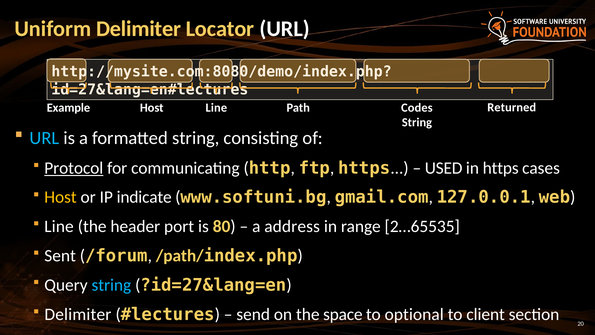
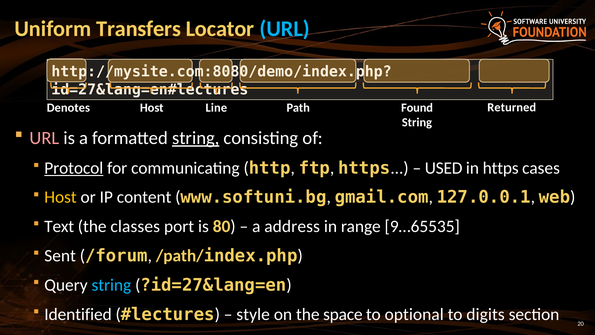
Uniform Delimiter: Delimiter -> Transfers
URL at (285, 29) colour: white -> light blue
Example: Example -> Denotes
Codes: Codes -> Found
URL at (44, 138) colour: light blue -> pink
string at (196, 138) underline: none -> present
indicate: indicate -> content
Line at (59, 226): Line -> Text
header: header -> classes
2…65535: 2…65535 -> 9…65535
Delimiter at (78, 314): Delimiter -> Identified
send: send -> style
client: client -> digits
